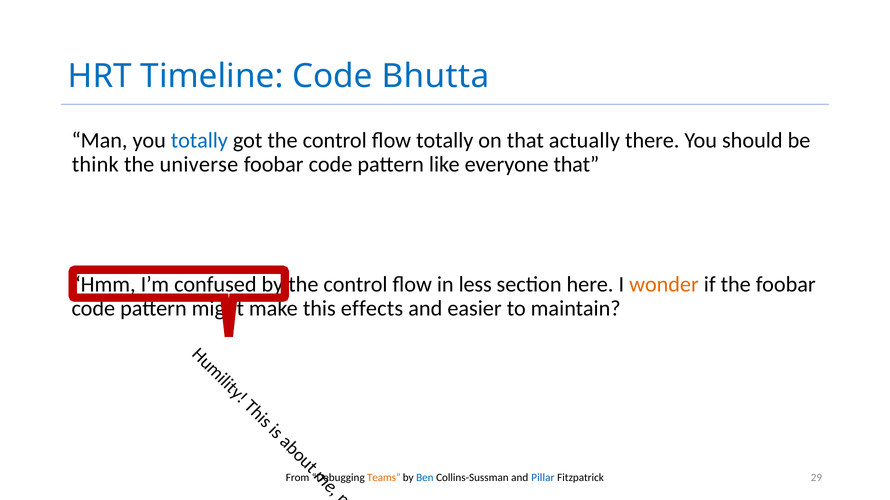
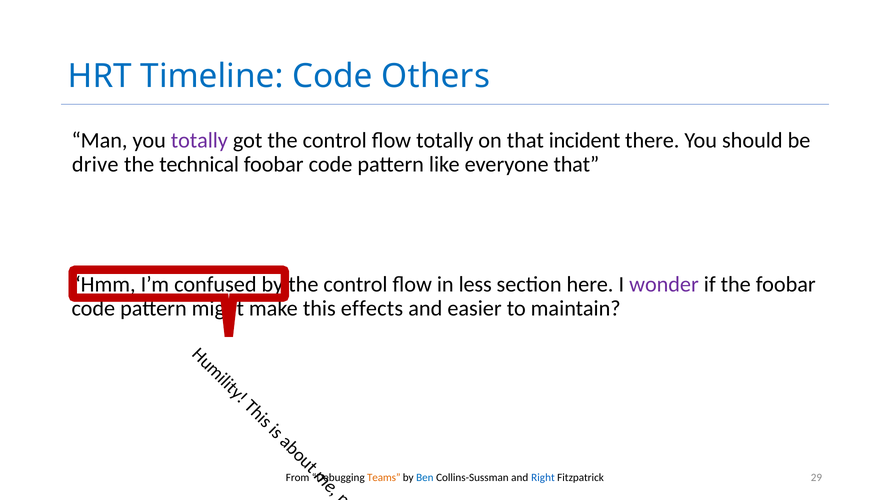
Bhutta: Bhutta -> Others
totally at (199, 141) colour: blue -> purple
actually: actually -> incident
think: think -> drive
universe: universe -> technical
wonder colour: orange -> purple
Pillar: Pillar -> Right
